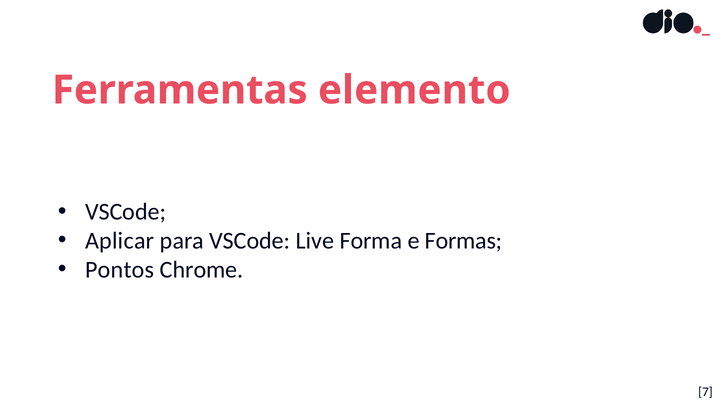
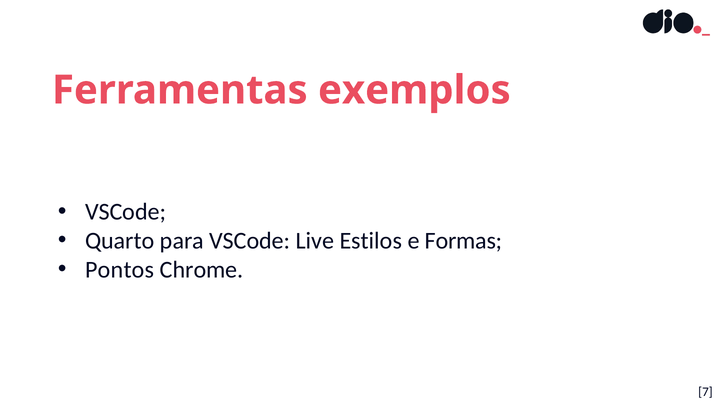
elemento: elemento -> exemplos
Aplicar: Aplicar -> Quarto
Forma: Forma -> Estilos
